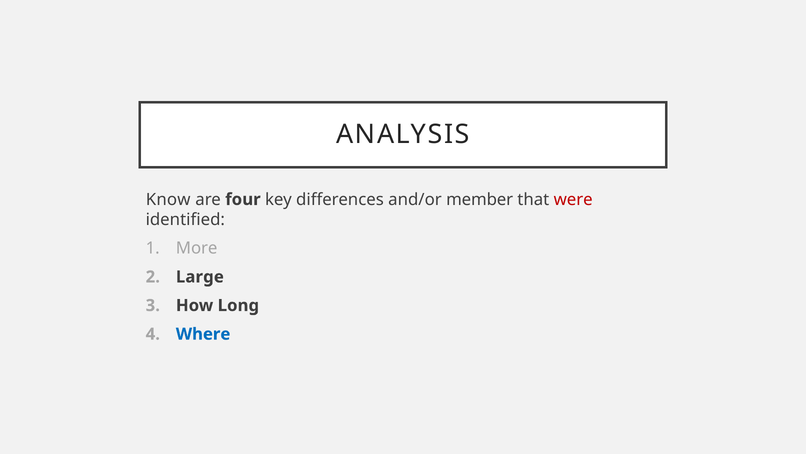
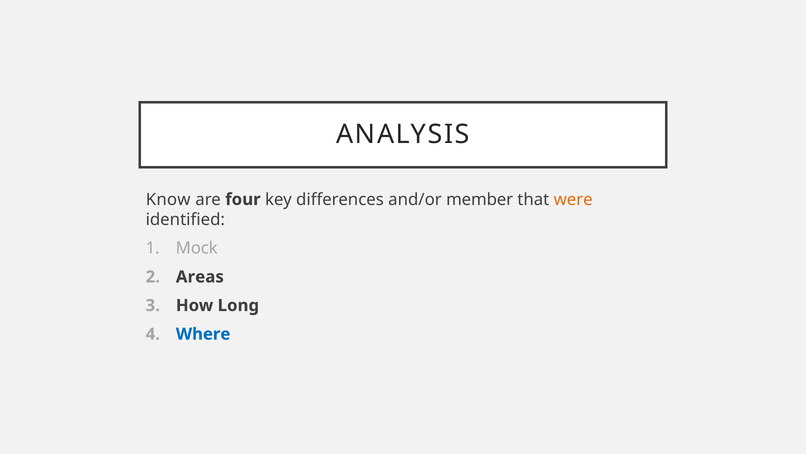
were colour: red -> orange
More: More -> Mock
Large: Large -> Areas
